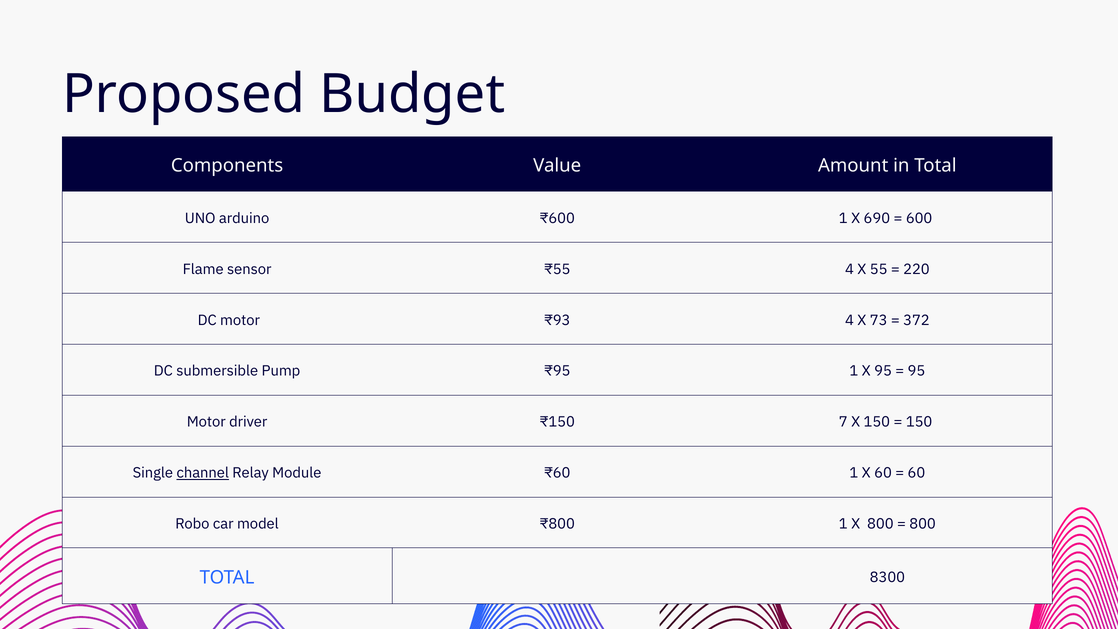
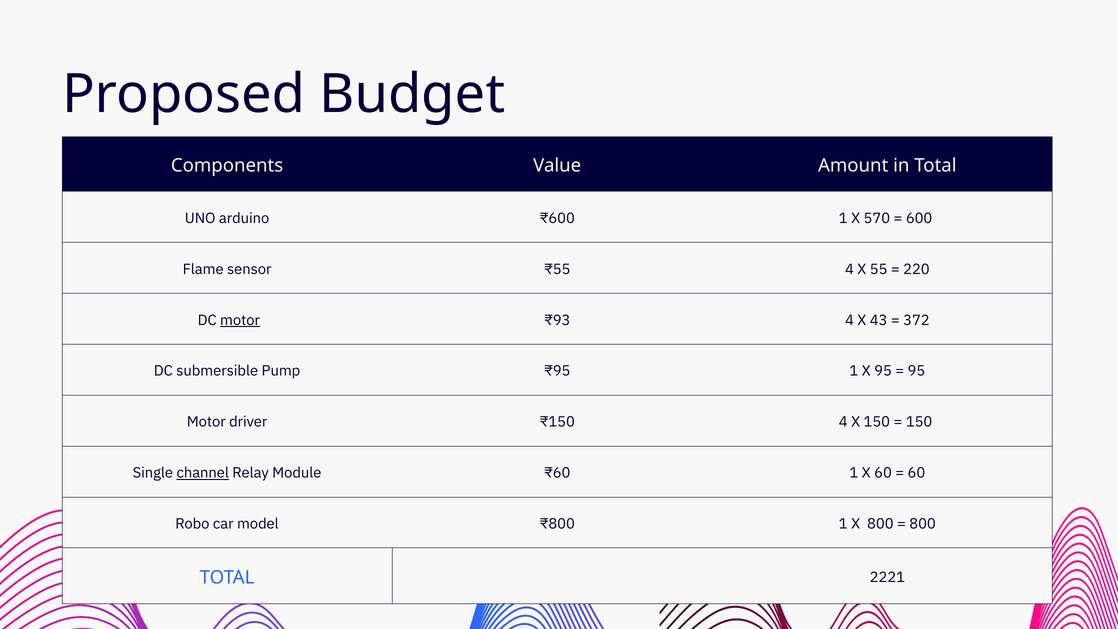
690: 690 -> 570
motor at (240, 320) underline: none -> present
73: 73 -> 43
₹150 7: 7 -> 4
8300: 8300 -> 2221
